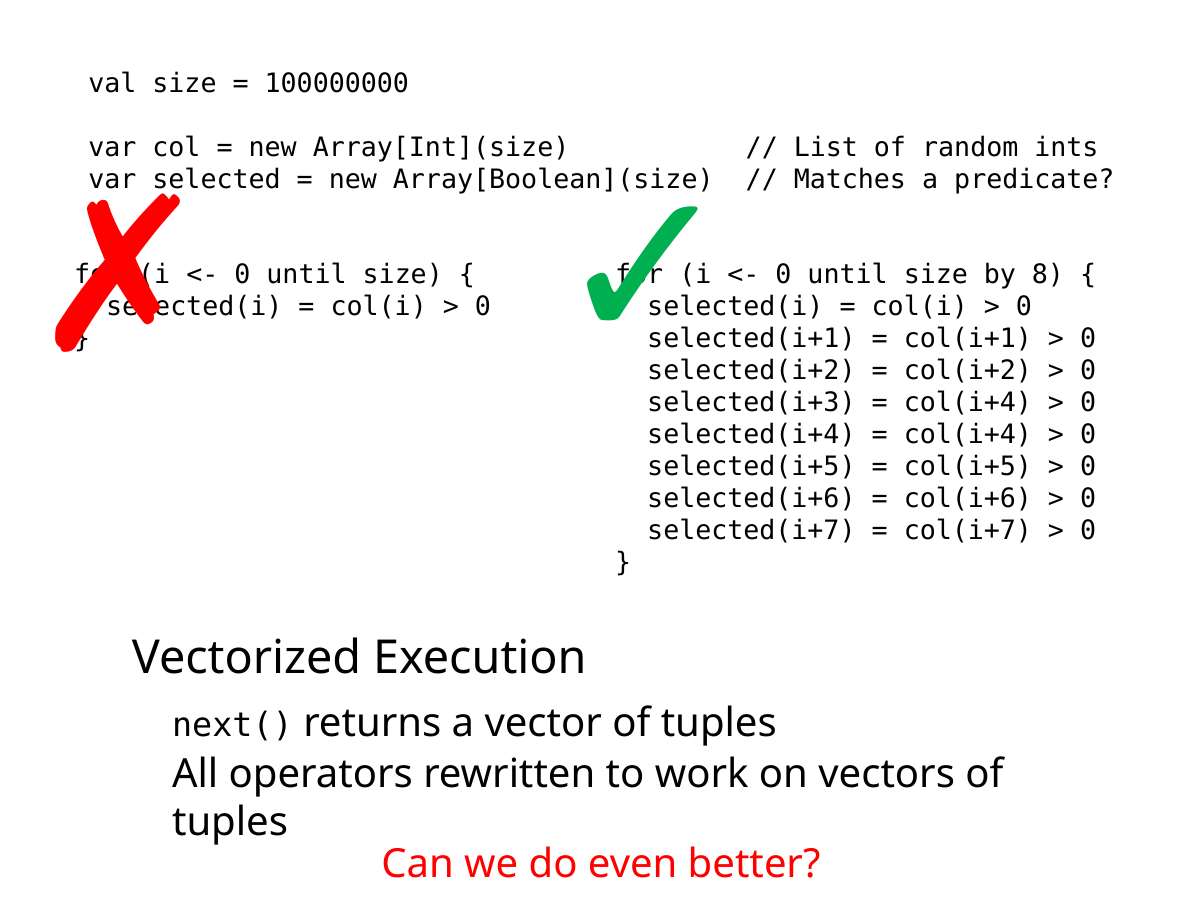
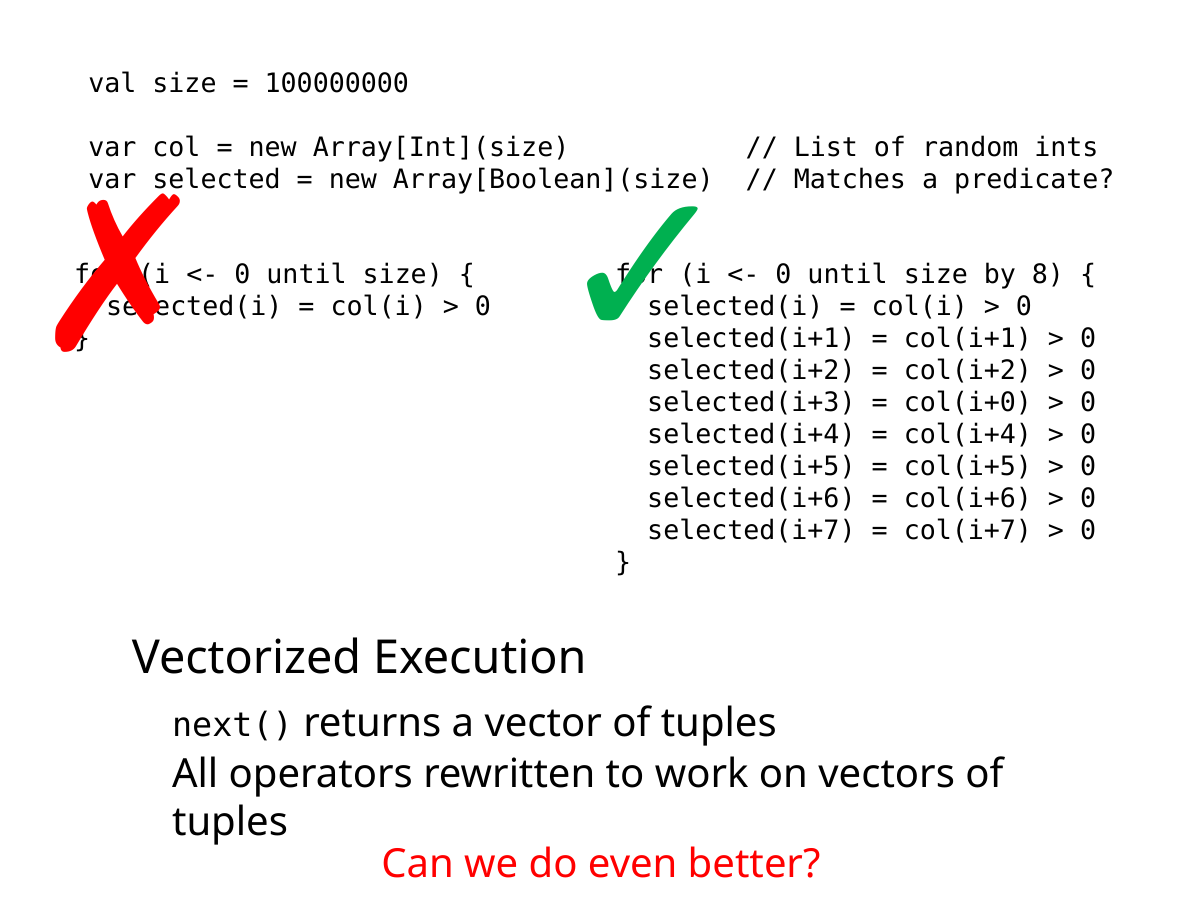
col(i+4 at (968, 402): col(i+4 -> col(i+0
